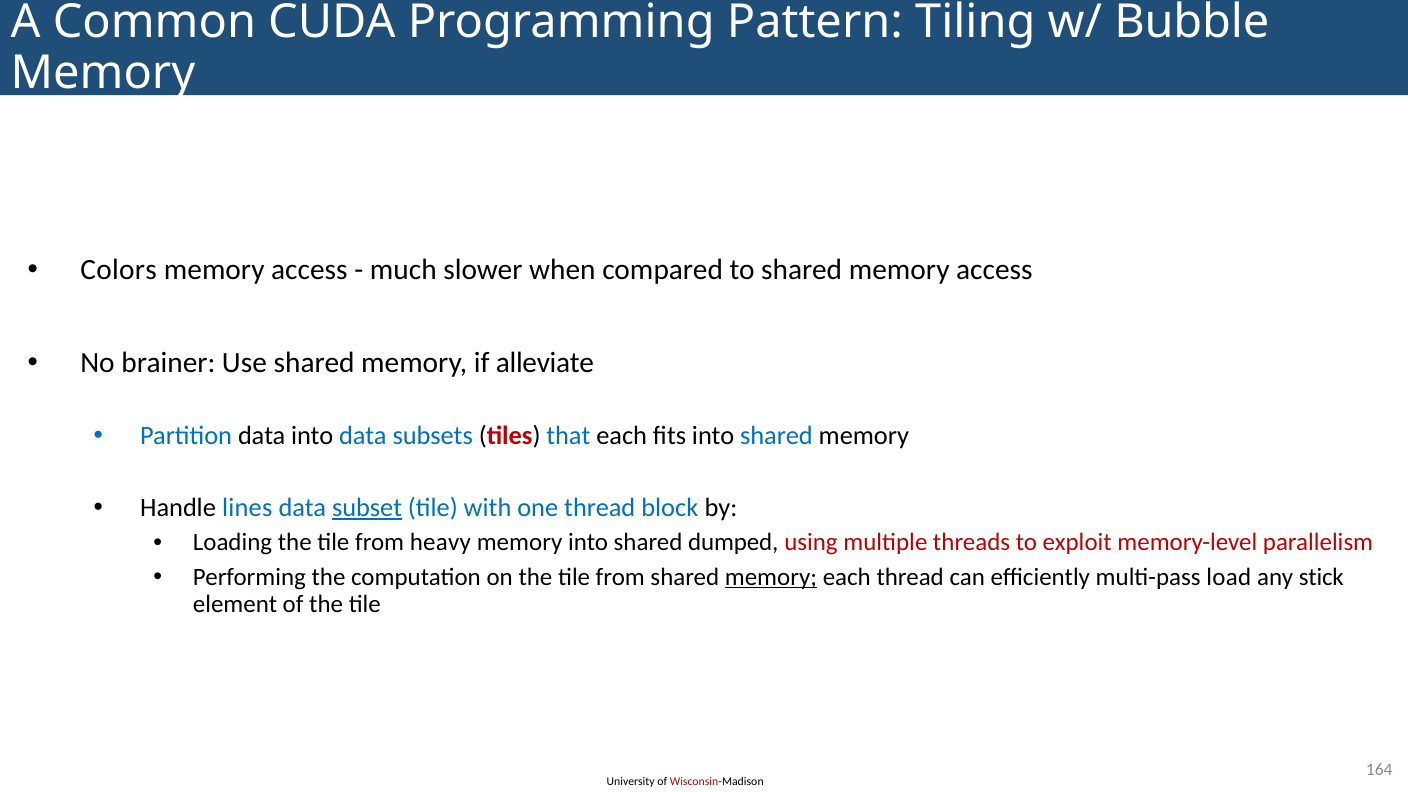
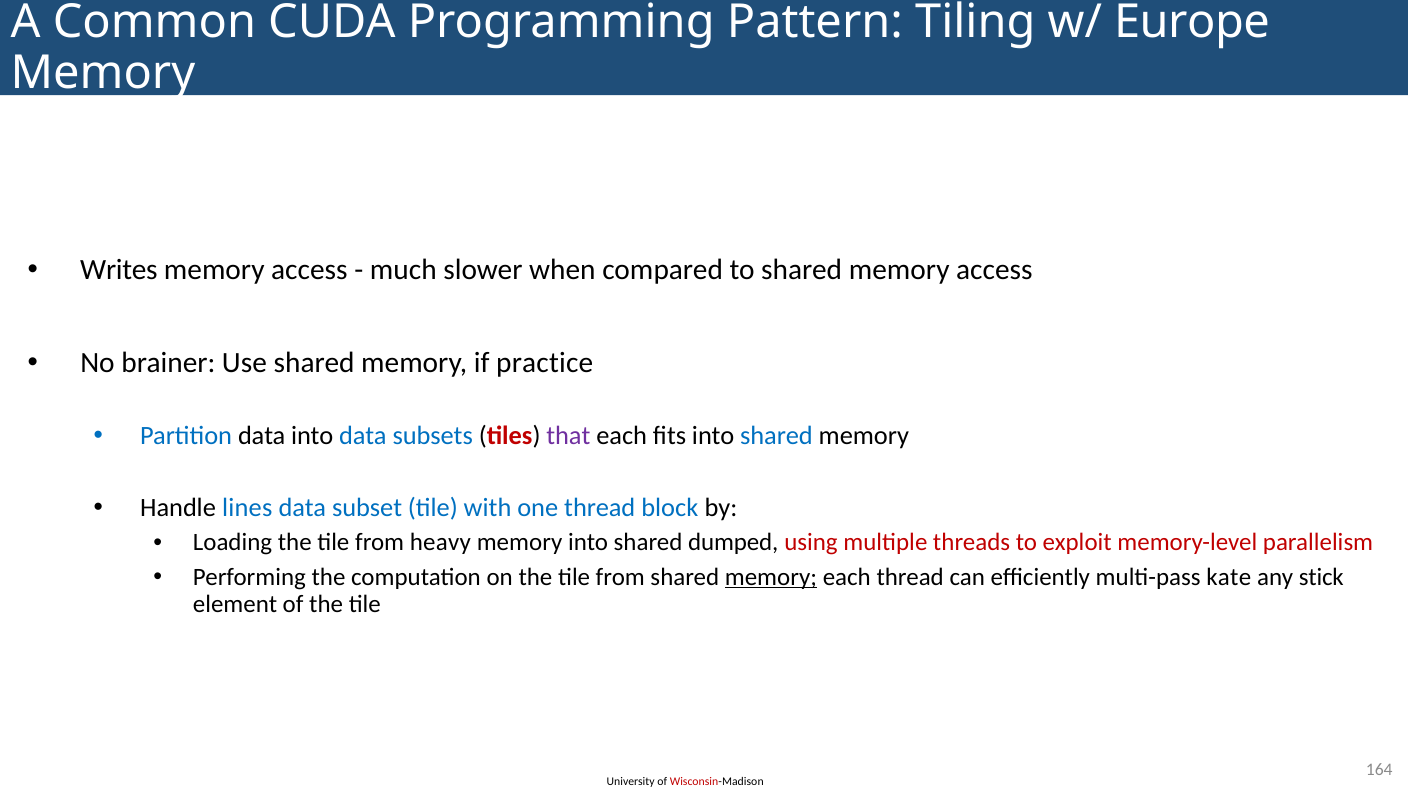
Bubble: Bubble -> Europe
Colors: Colors -> Writes
alleviate: alleviate -> practice
that colour: blue -> purple
subset underline: present -> none
load: load -> kate
